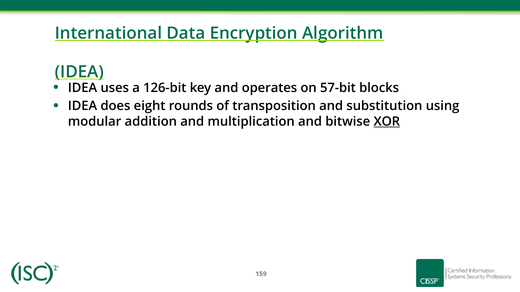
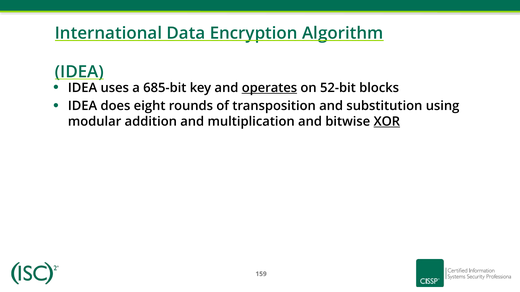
126-bit: 126-bit -> 685-bit
operates underline: none -> present
57-bit: 57-bit -> 52-bit
